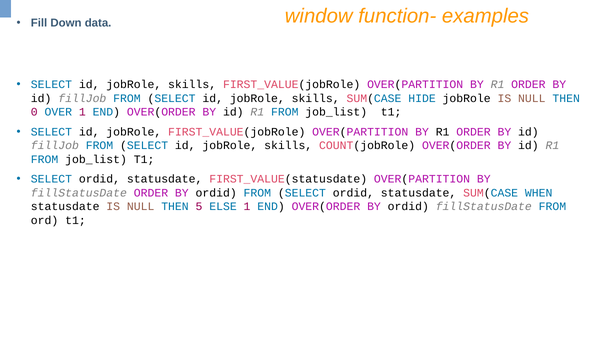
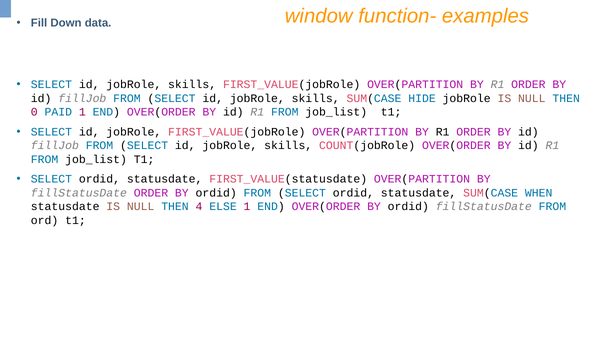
OVER: OVER -> PAID
5: 5 -> 4
